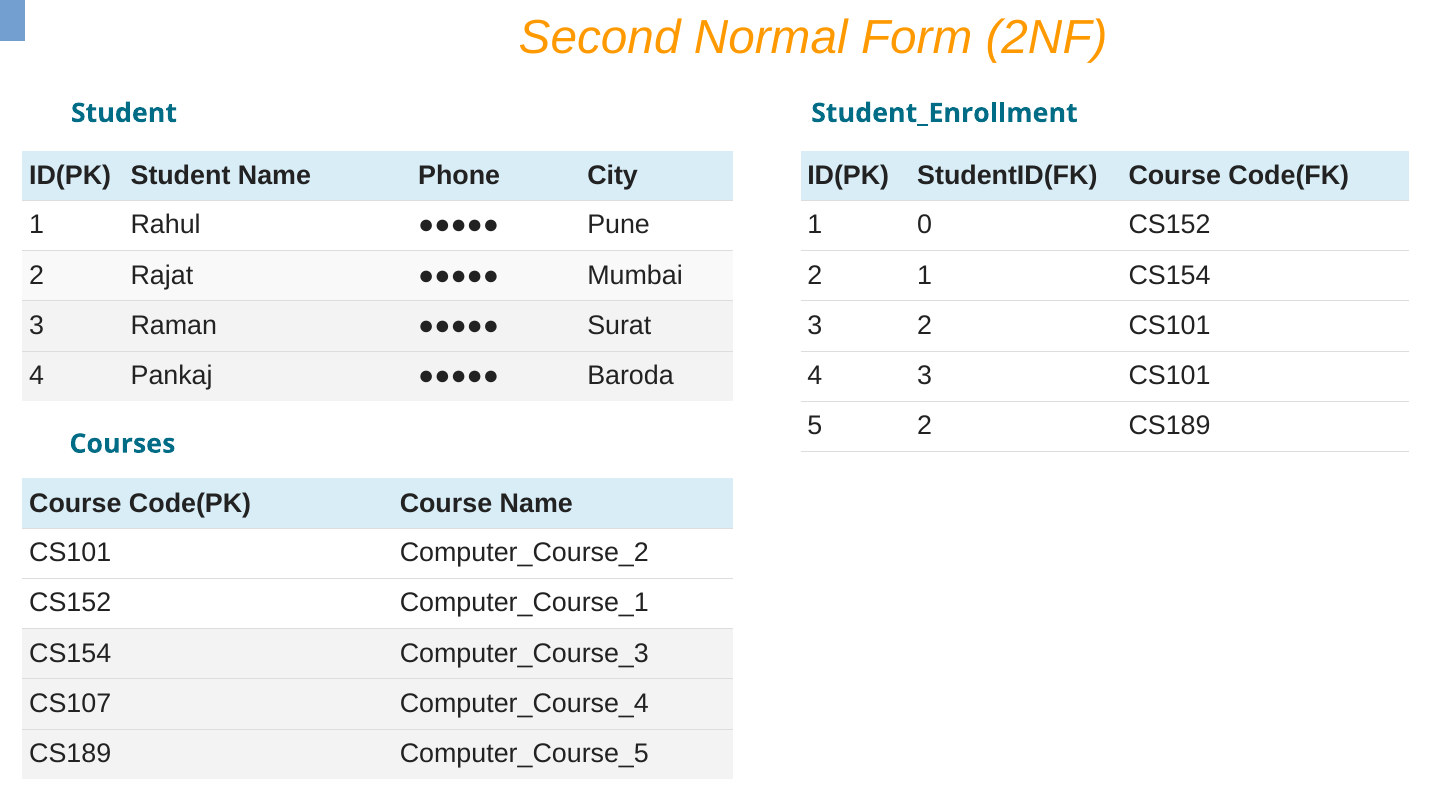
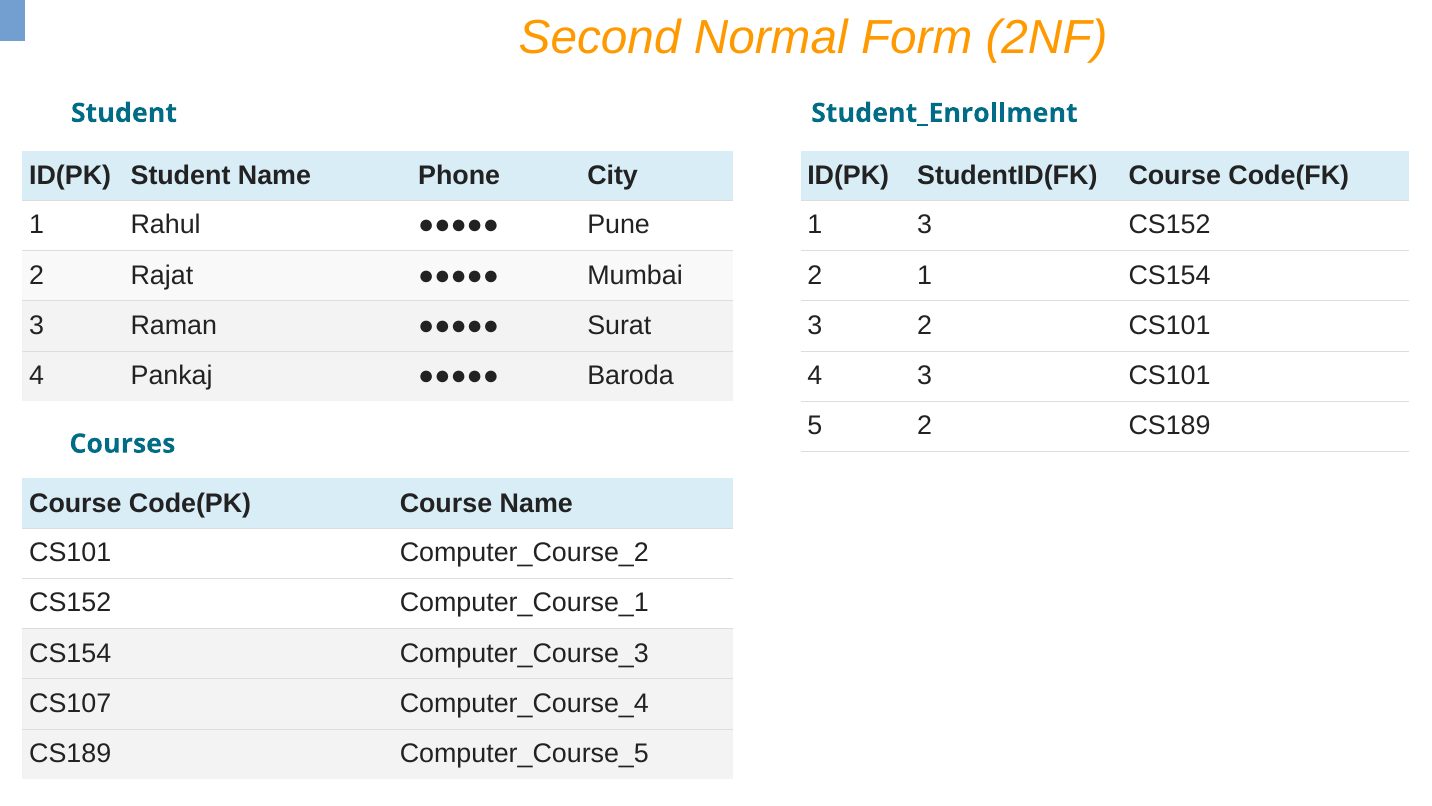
1 0: 0 -> 3
